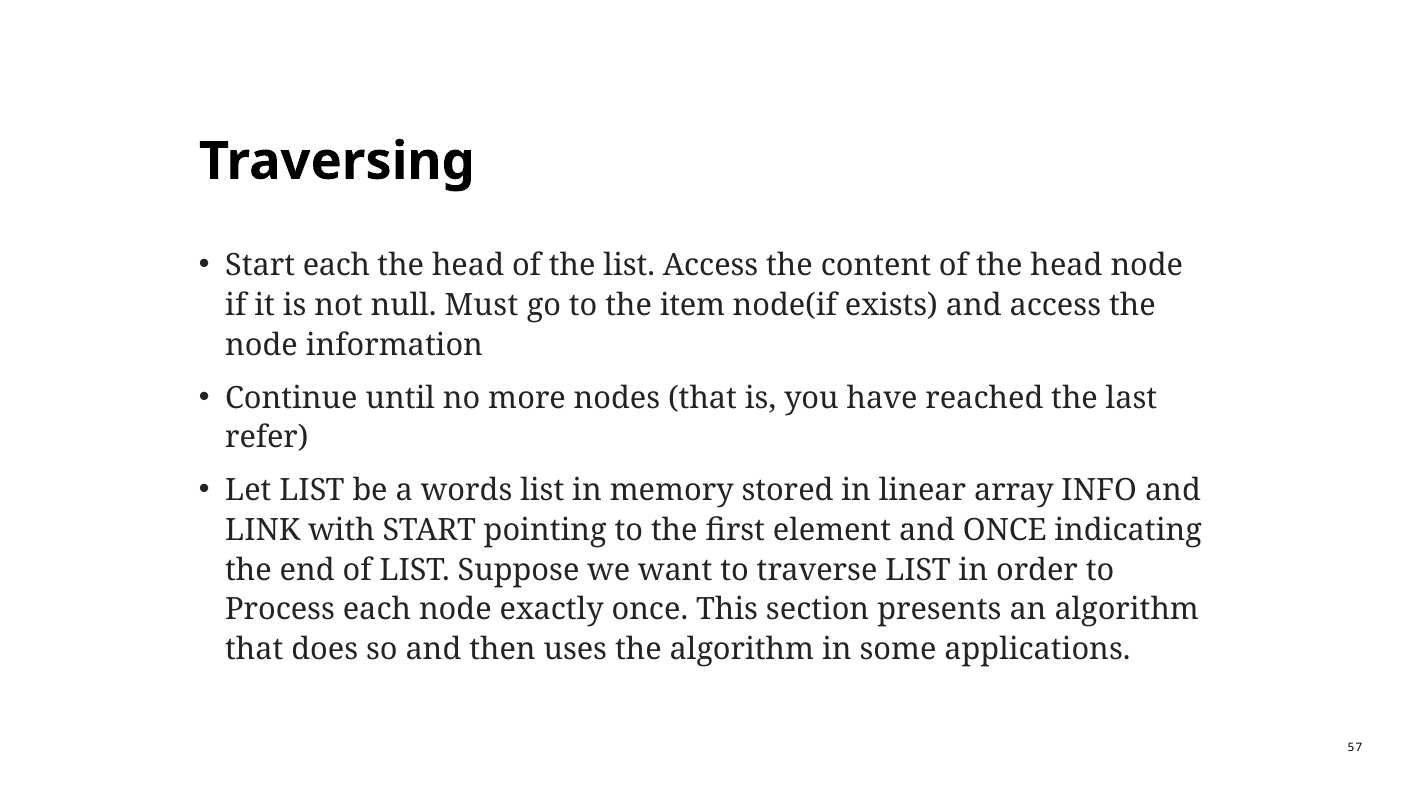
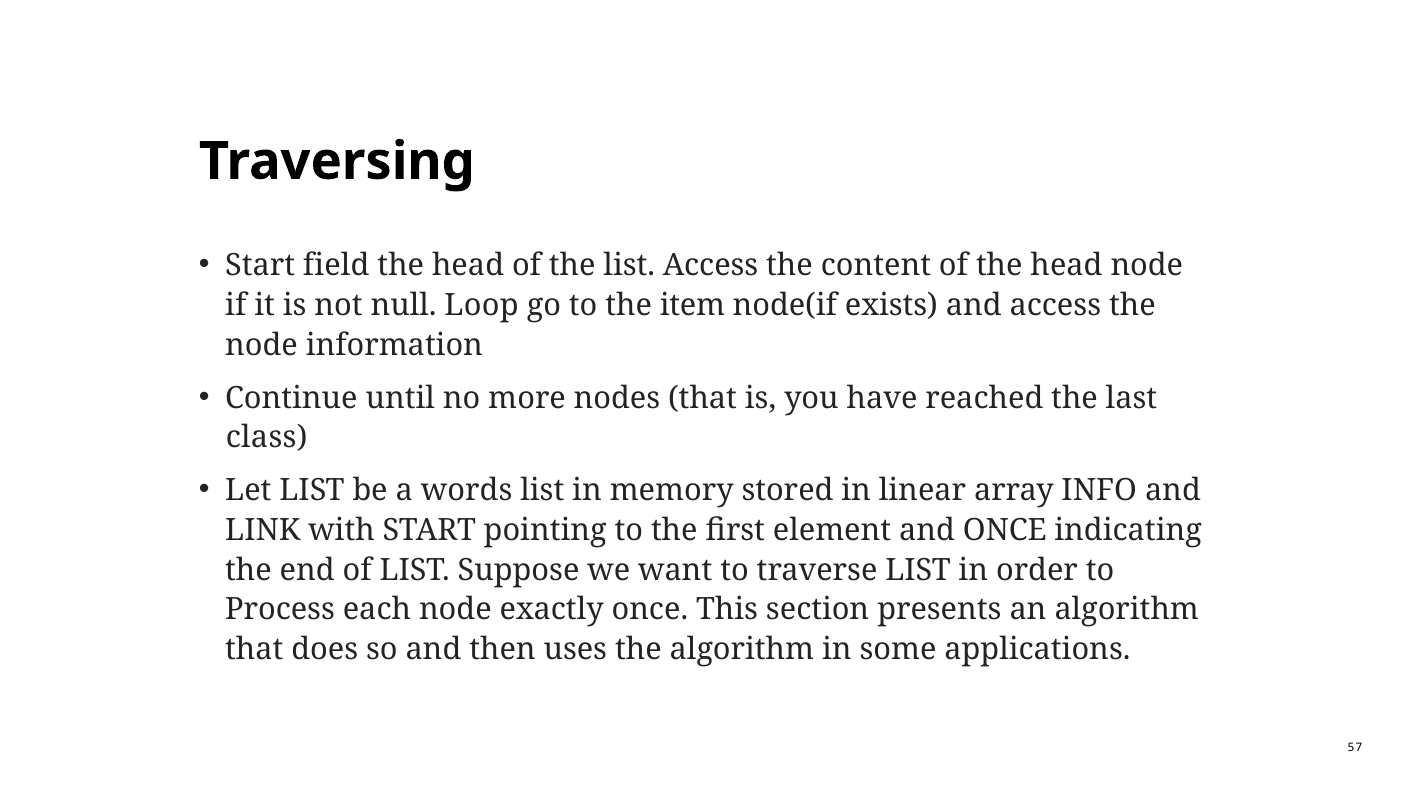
Start each: each -> field
Must: Must -> Loop
refer: refer -> class
